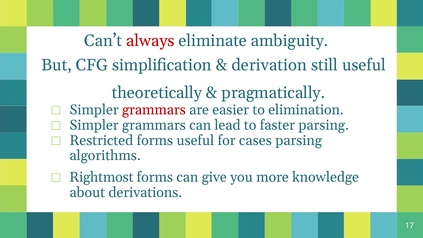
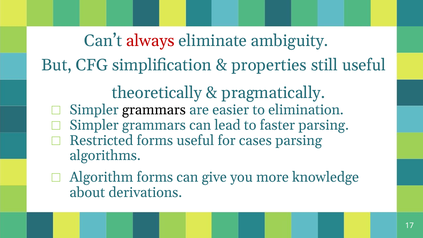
derivation: derivation -> properties
grammars at (154, 110) colour: red -> black
Rightmost: Rightmost -> Algorithm
